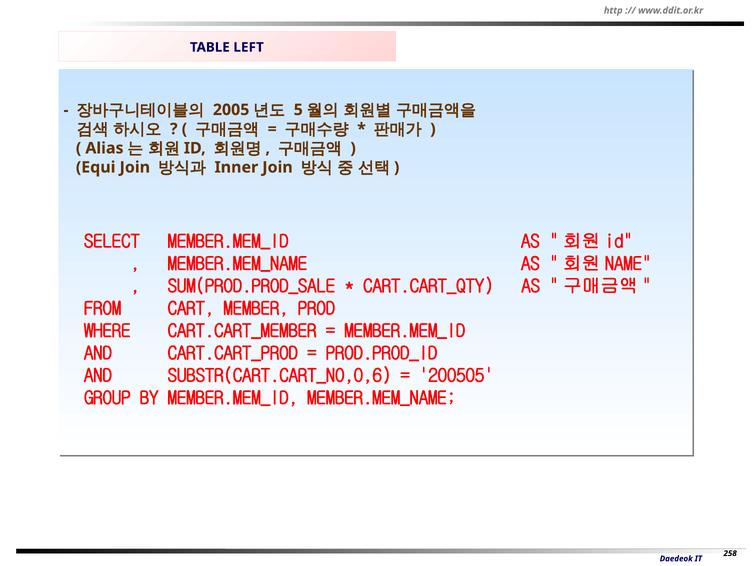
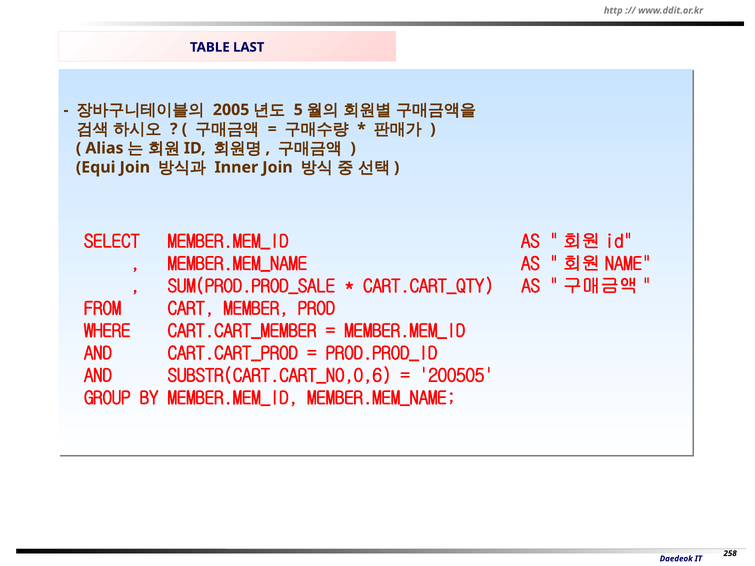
LEFT: LEFT -> LAST
